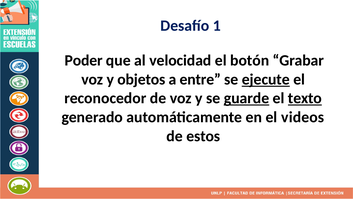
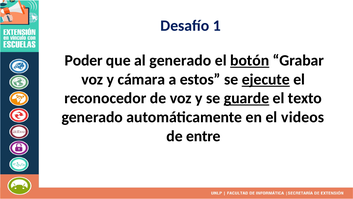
al velocidad: velocidad -> generado
botón underline: none -> present
objetos: objetos -> cámara
entre: entre -> estos
texto underline: present -> none
estos: estos -> entre
